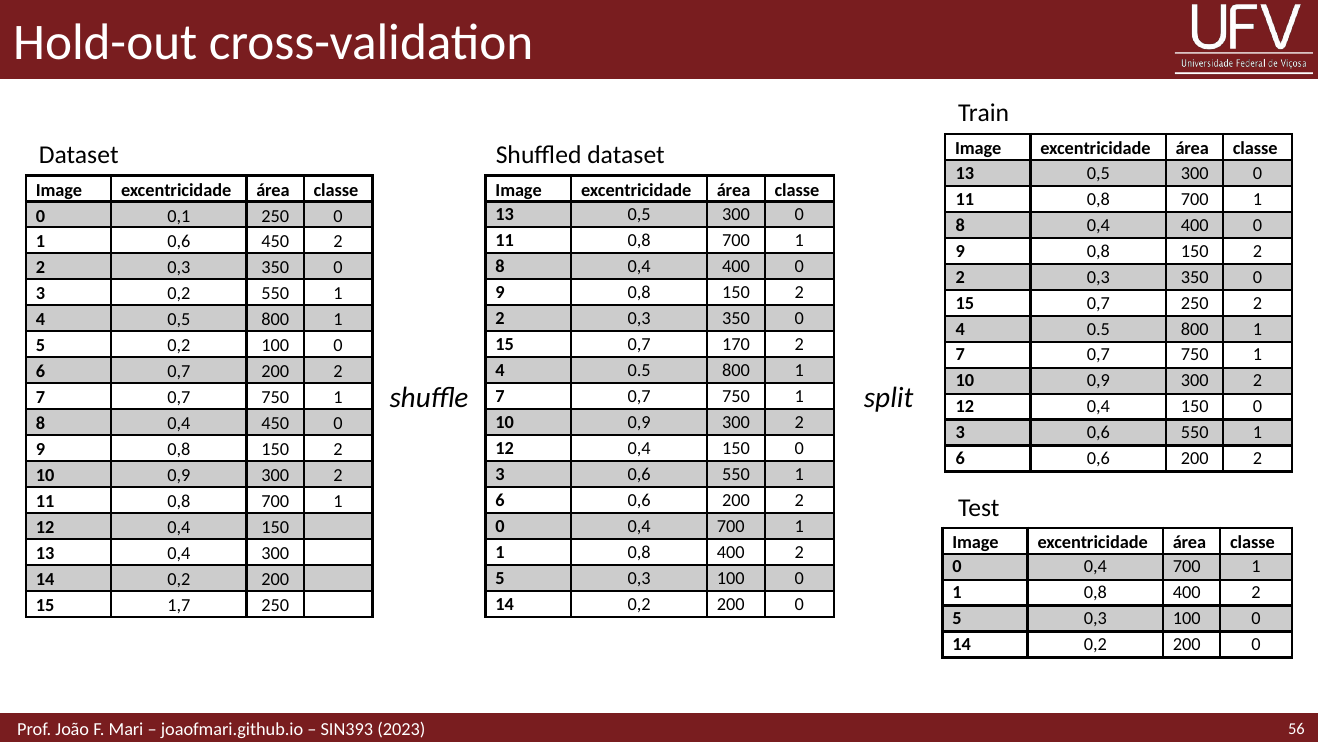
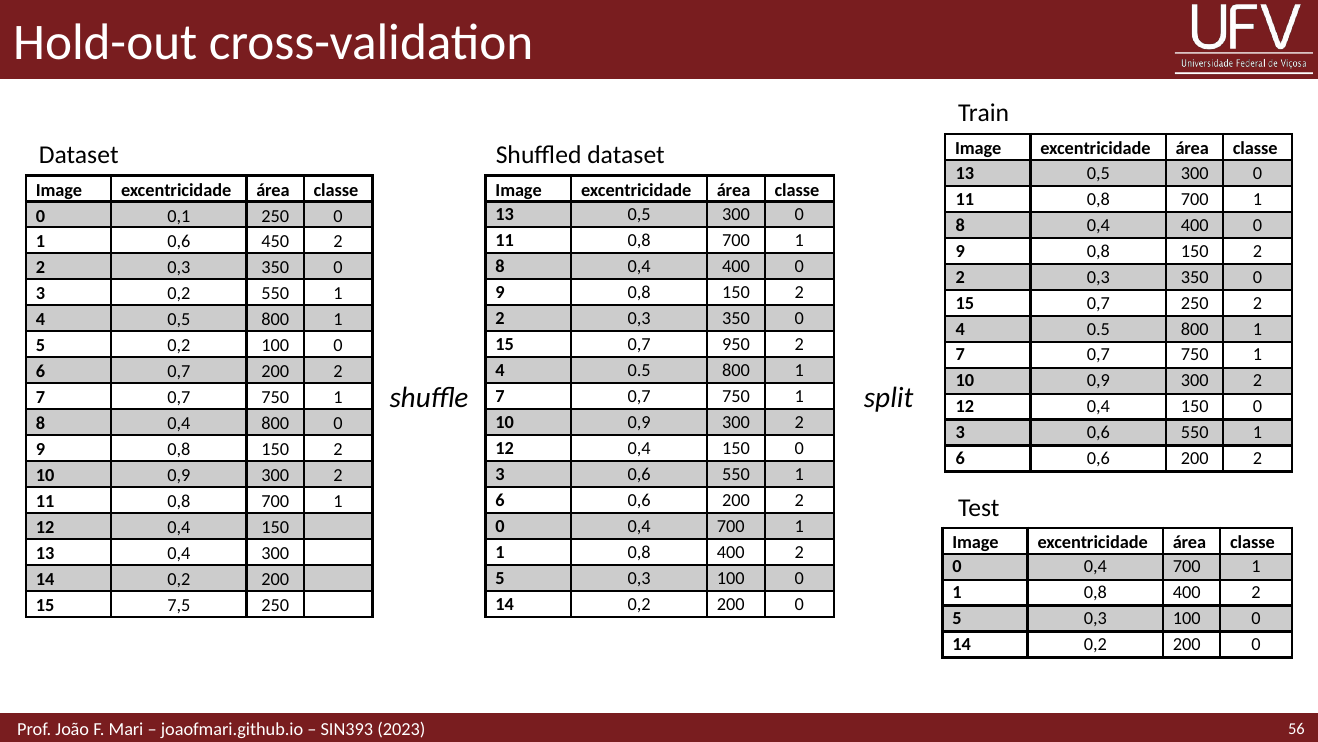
170: 170 -> 950
0,4 450: 450 -> 800
1,7: 1,7 -> 7,5
